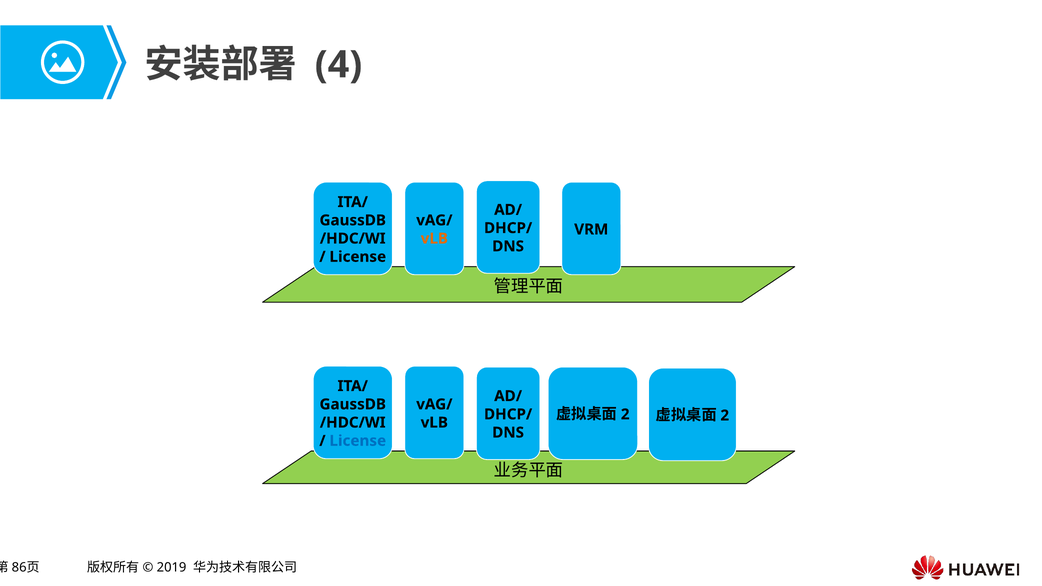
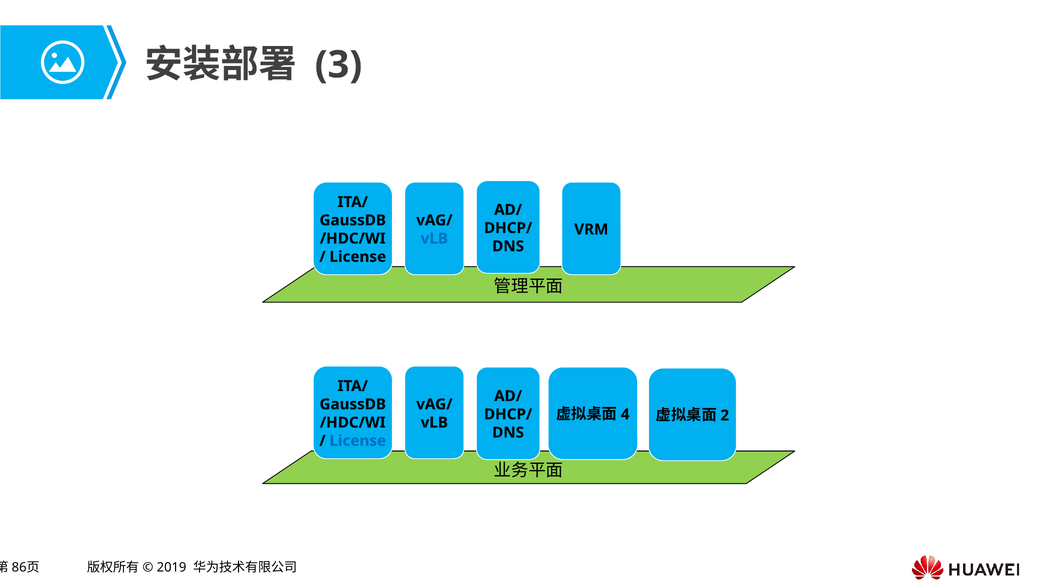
4: 4 -> 3
vLB at (434, 239) colour: orange -> blue
2 at (625, 414): 2 -> 4
